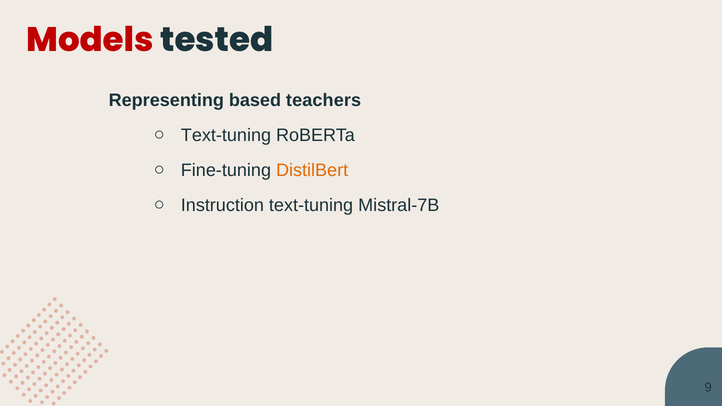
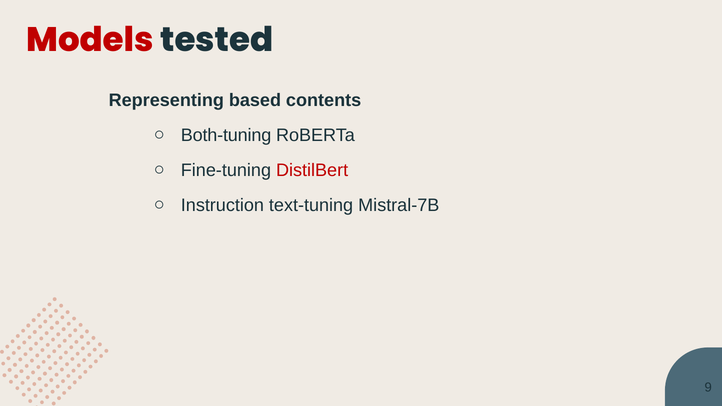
teachers: teachers -> contents
Text-tuning at (226, 135): Text-tuning -> Both-tuning
DistilBert colour: orange -> red
